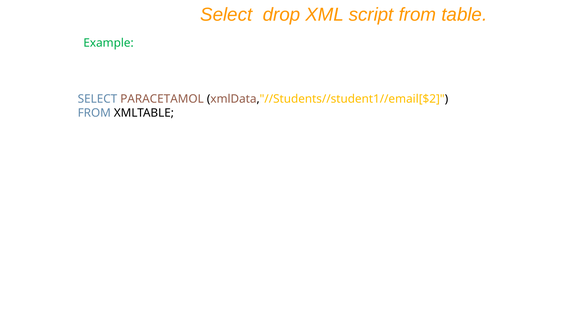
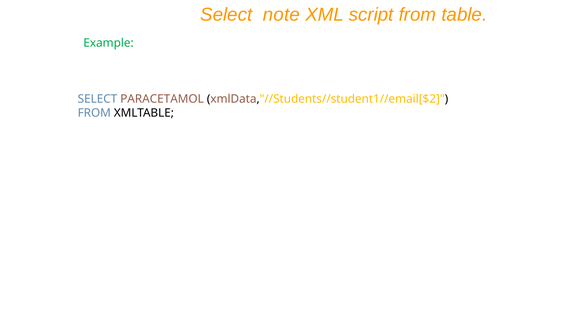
drop: drop -> note
